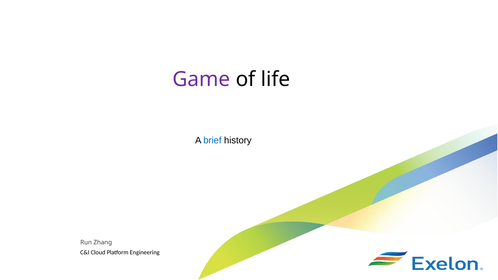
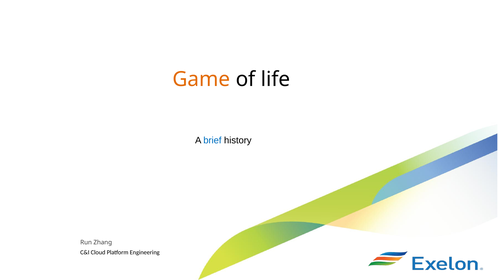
Game colour: purple -> orange
